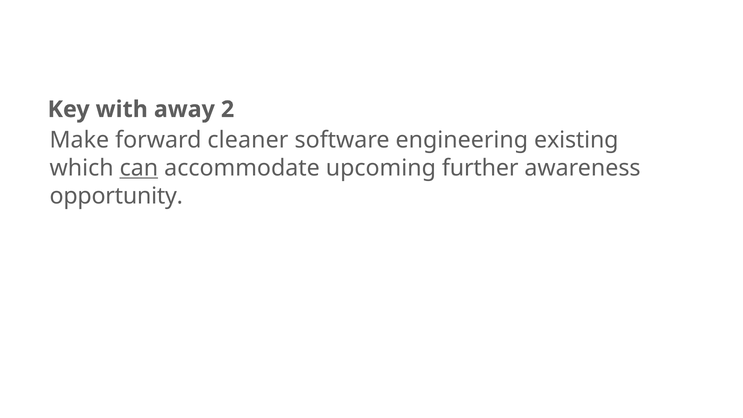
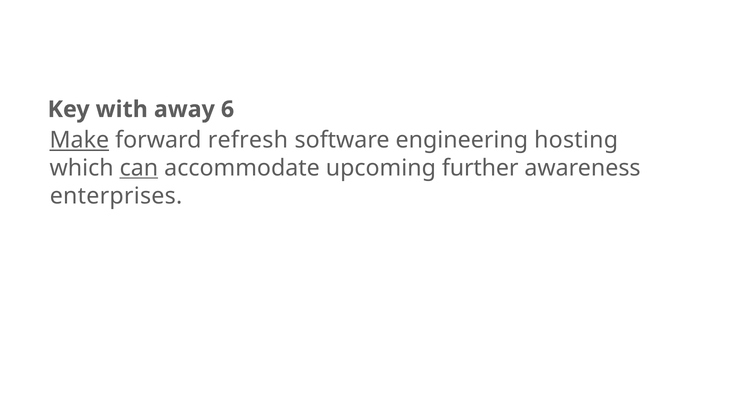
2: 2 -> 6
Make underline: none -> present
cleaner: cleaner -> refresh
existing: existing -> hosting
opportunity: opportunity -> enterprises
